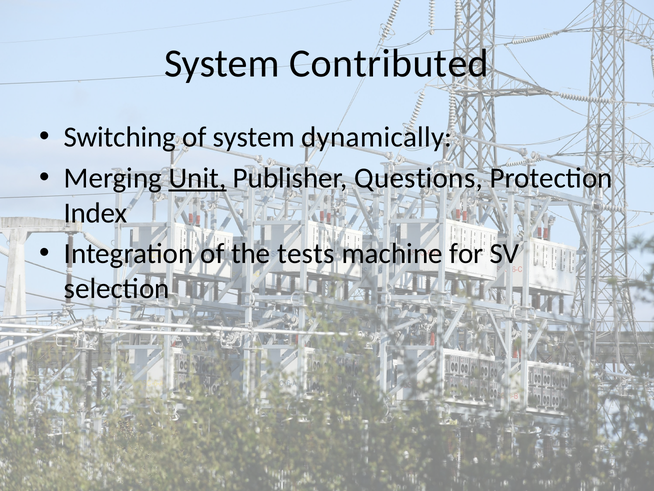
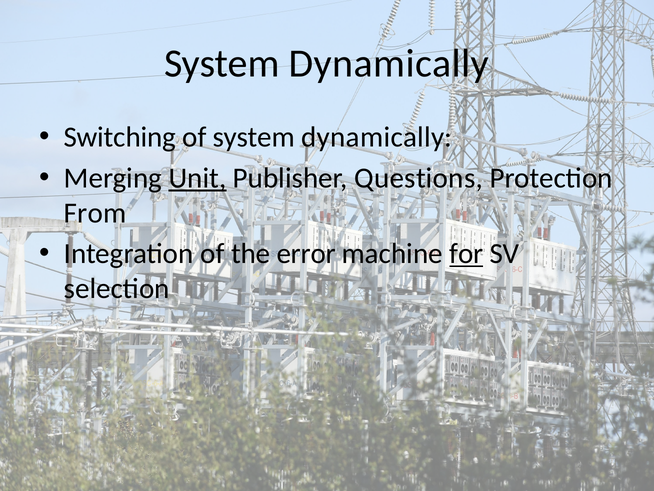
Contributed at (389, 63): Contributed -> Dynamically
Index: Index -> From
tests: tests -> error
for underline: none -> present
